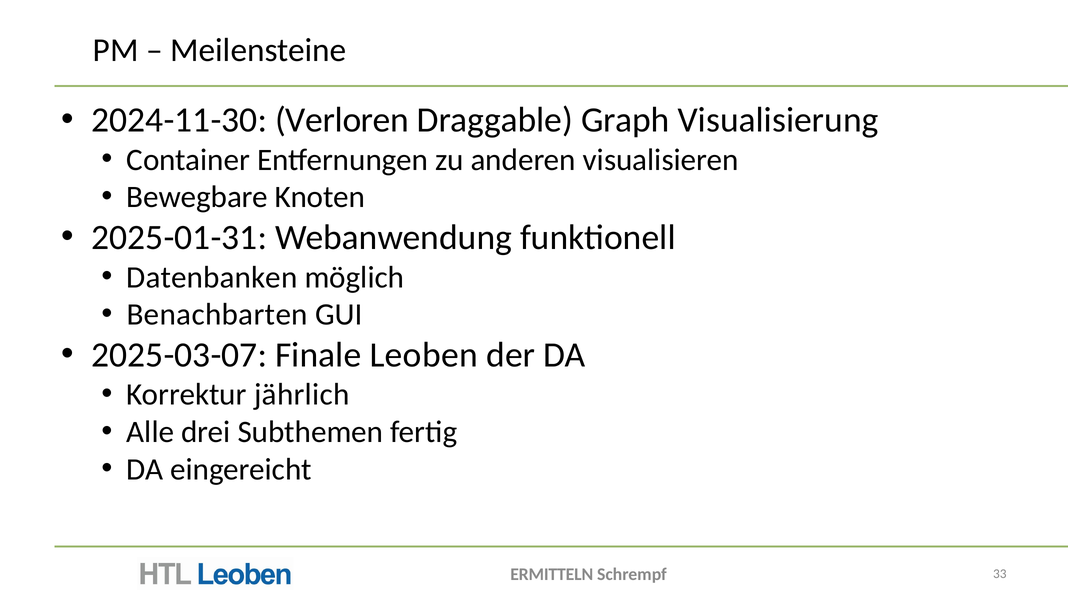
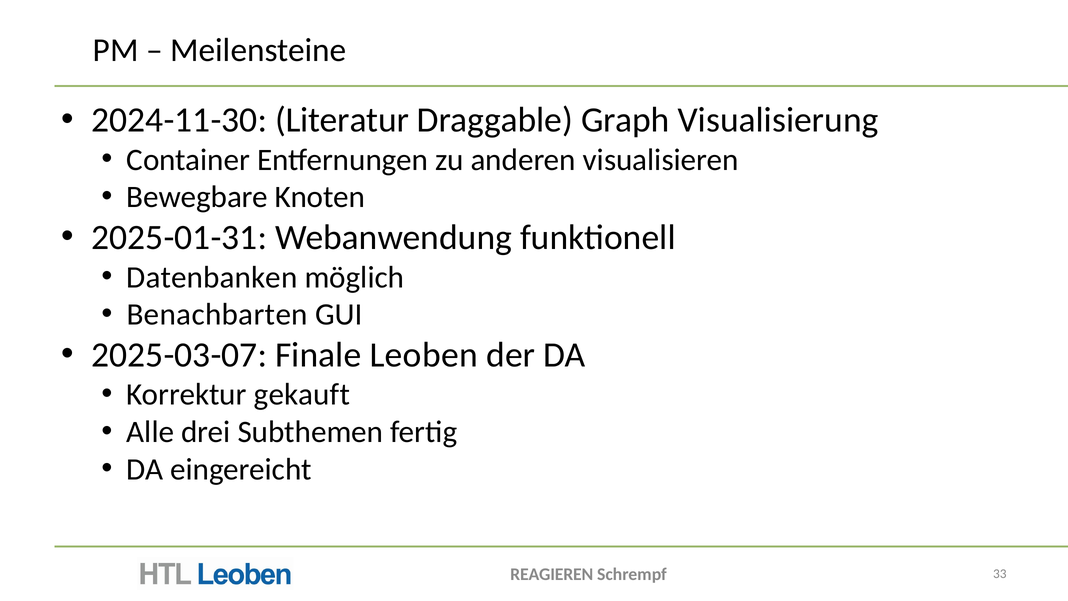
Verloren: Verloren -> Literatur
jährlich: jährlich -> gekauft
ERMITTELN: ERMITTELN -> REAGIEREN
